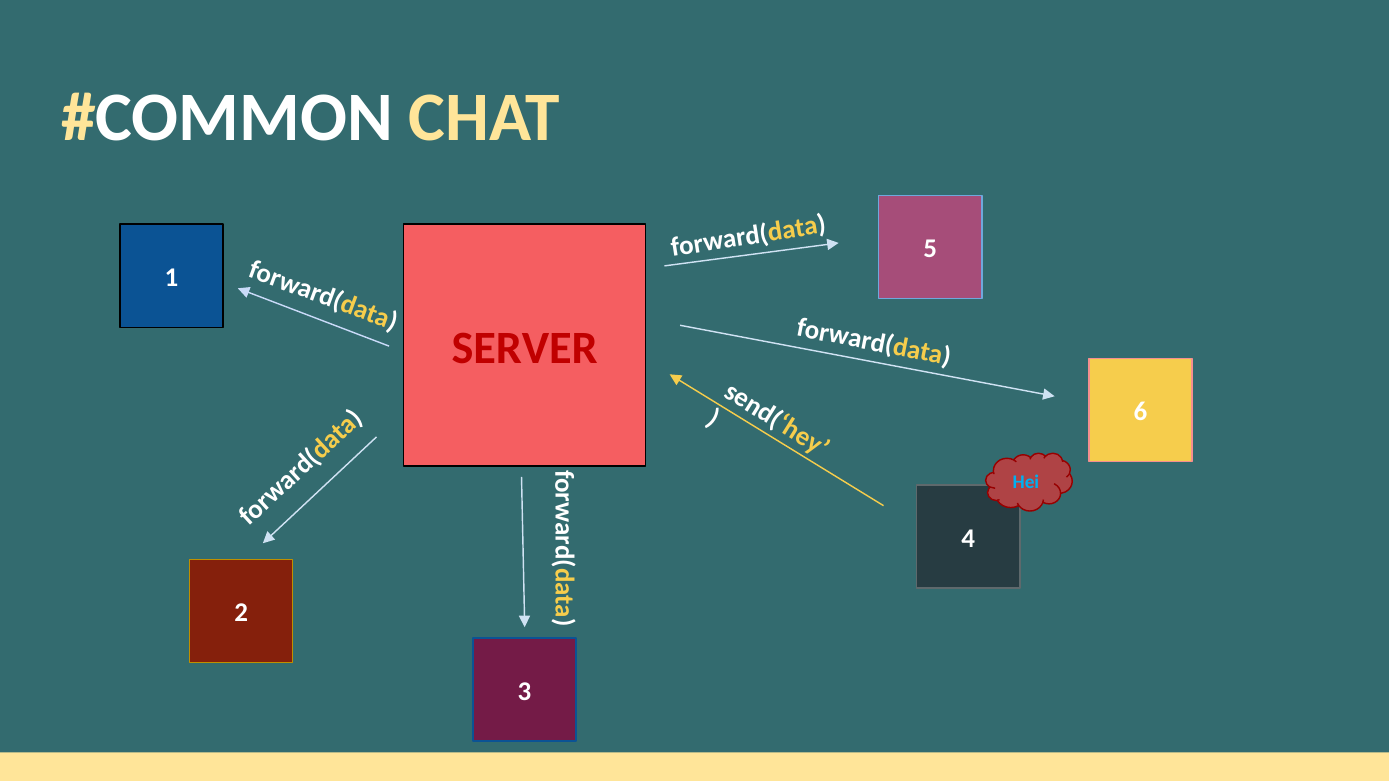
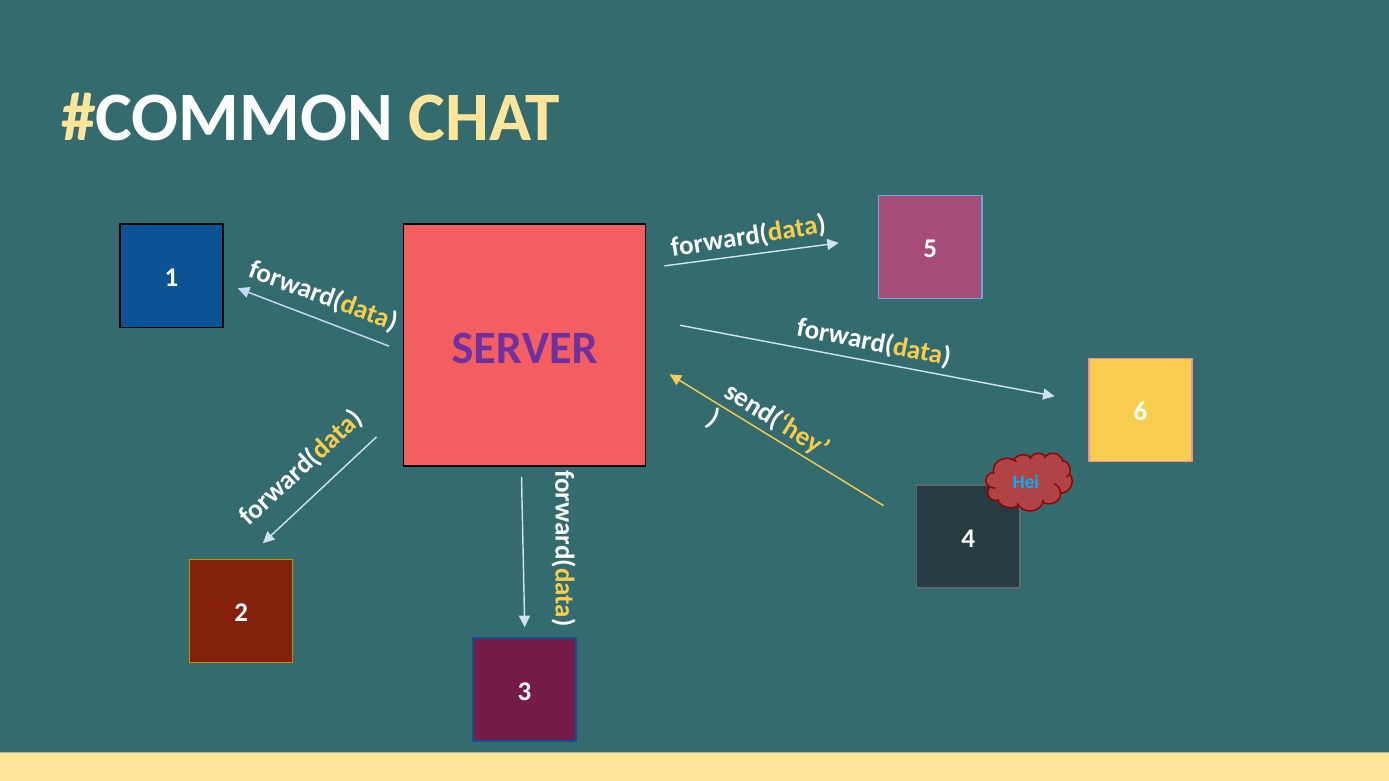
SERVER colour: red -> purple
